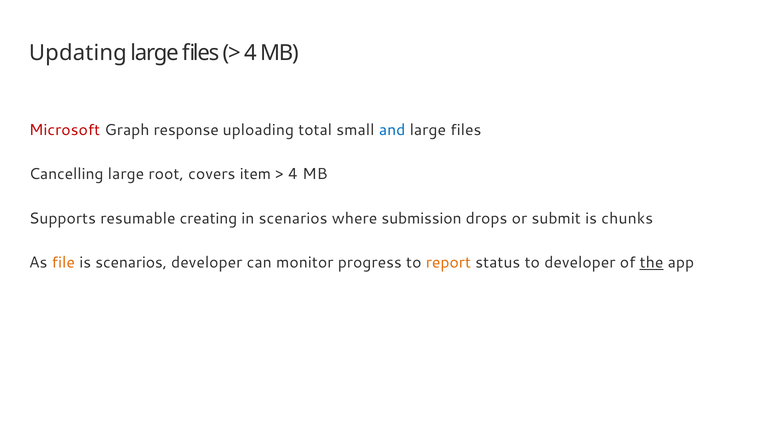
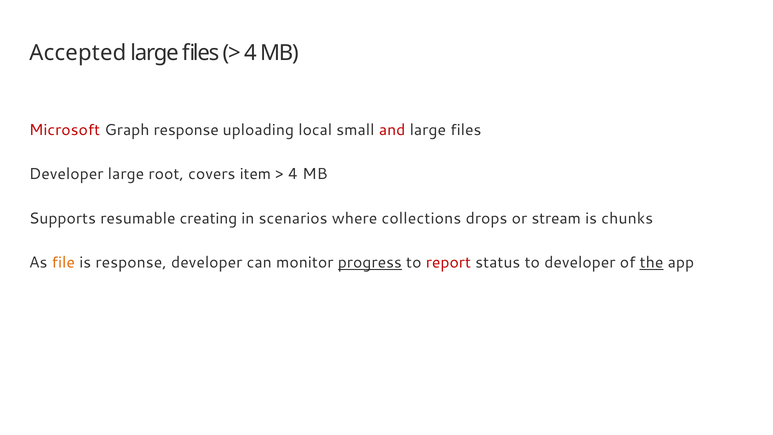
Updating: Updating -> Accepted
total: total -> local
and colour: blue -> red
Cancelling at (66, 174): Cancelling -> Developer
submission: submission -> collections
submit: submit -> stream
is scenarios: scenarios -> response
progress underline: none -> present
report colour: orange -> red
